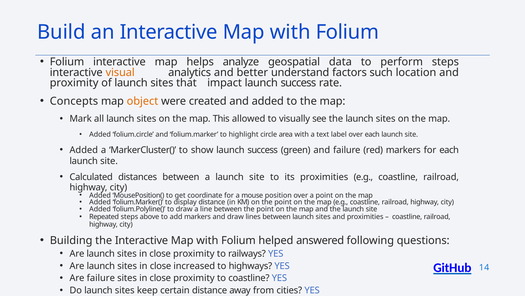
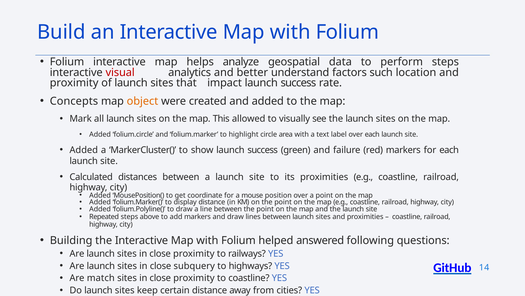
visual colour: orange -> red
increased: increased -> subquery
Are failure: failure -> match
